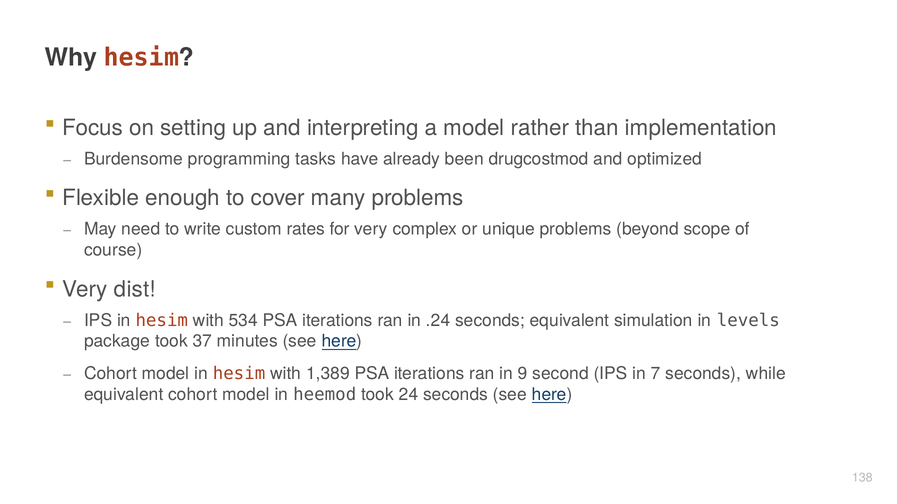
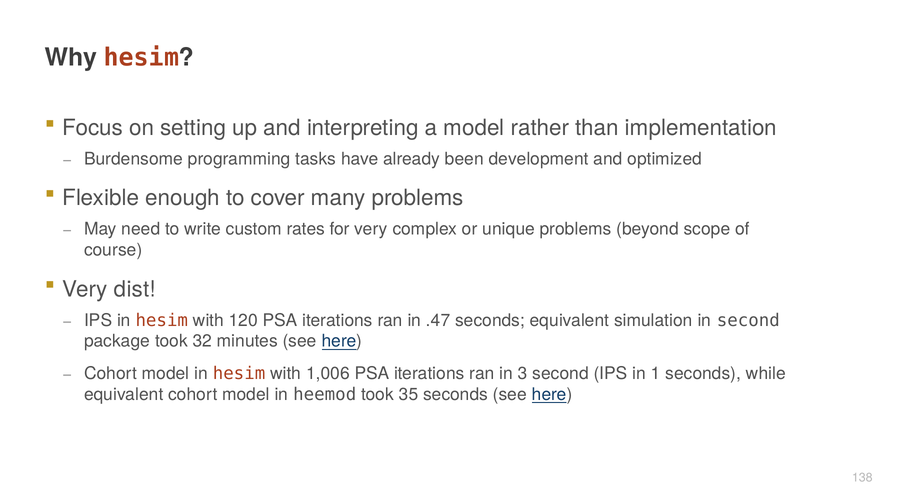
drugcostmod: drugcostmod -> development
534: 534 -> 120
.24: .24 -> .47
in levels: levels -> second
37: 37 -> 32
1,389: 1,389 -> 1,006
9: 9 -> 3
7: 7 -> 1
24: 24 -> 35
